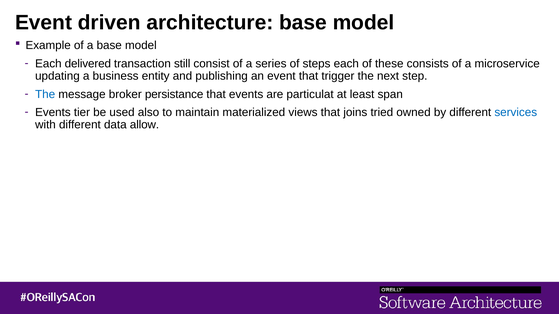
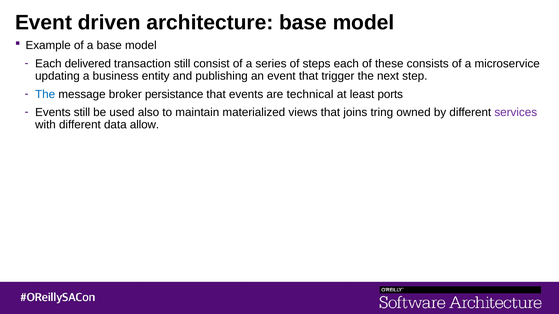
particulat: particulat -> technical
span: span -> ports
Events tier: tier -> still
tried: tried -> tring
services colour: blue -> purple
